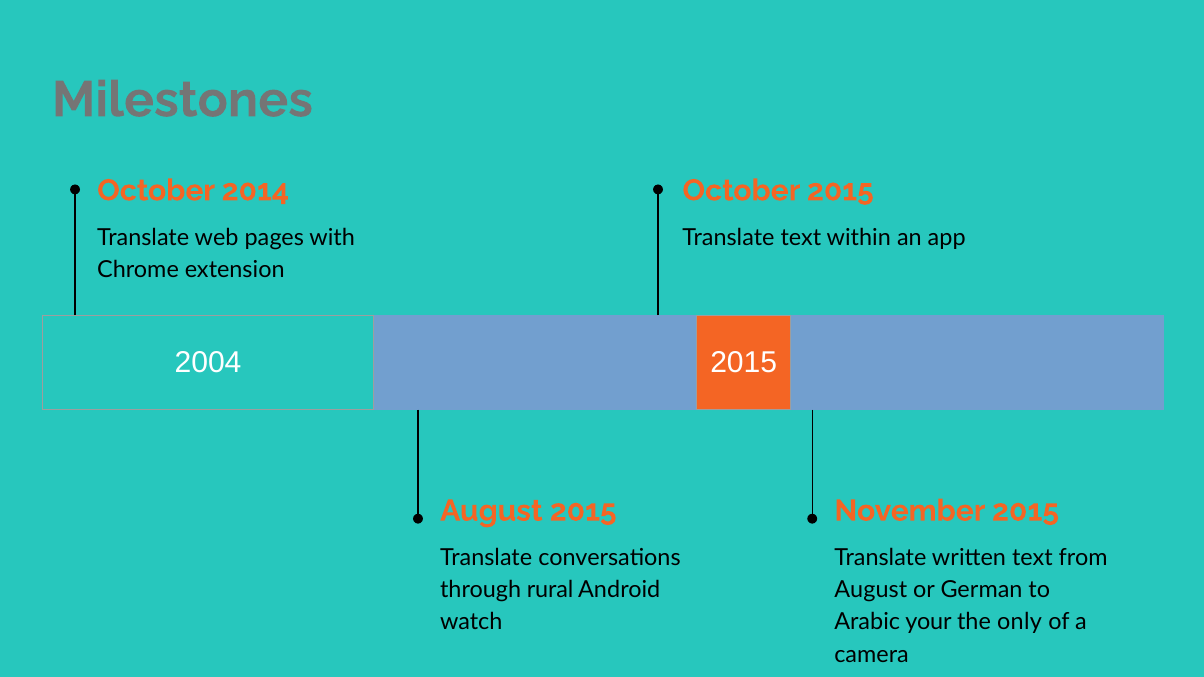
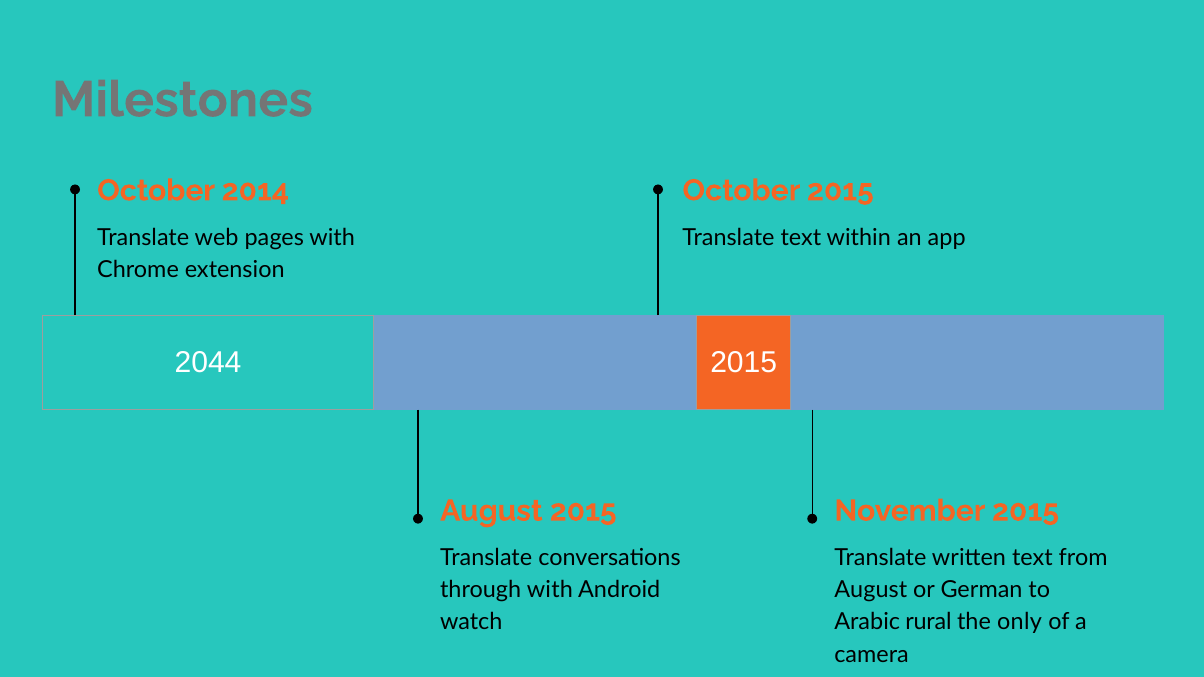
2004: 2004 -> 2044
through rural: rural -> with
your: your -> rural
